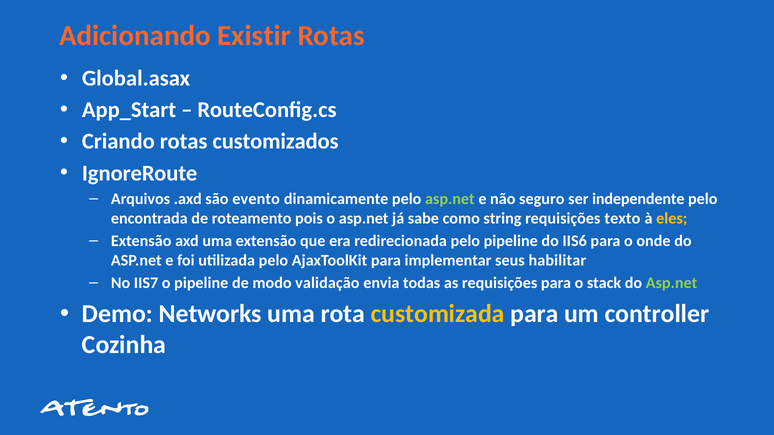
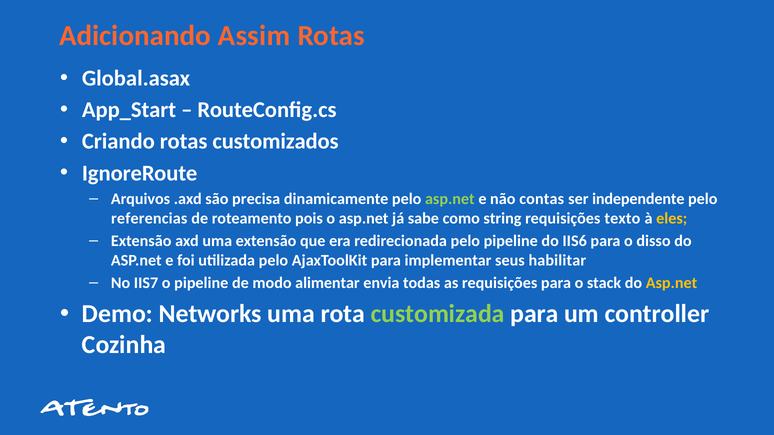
Existir: Existir -> Assim
evento: evento -> precisa
seguro: seguro -> contas
encontrada: encontrada -> referencias
onde: onde -> disso
validação: validação -> alimentar
Asp.net at (672, 283) colour: light green -> yellow
customizada colour: yellow -> light green
